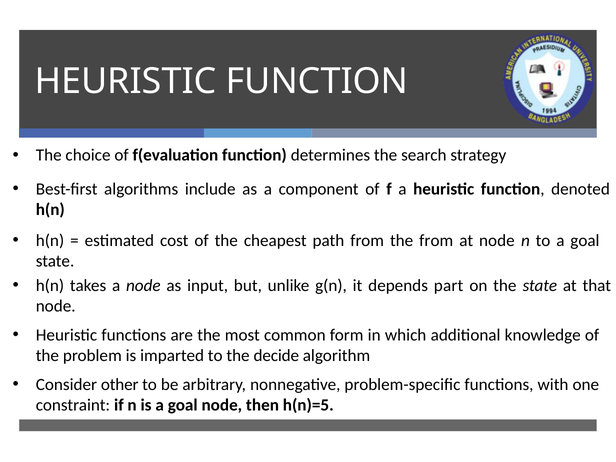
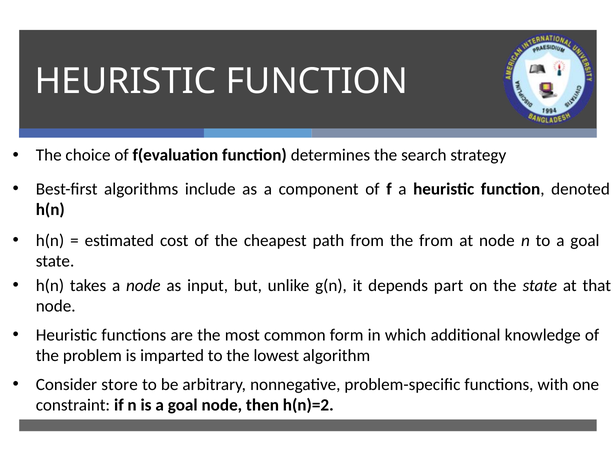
decide: decide -> lowest
other: other -> store
h(n)=5: h(n)=5 -> h(n)=2
